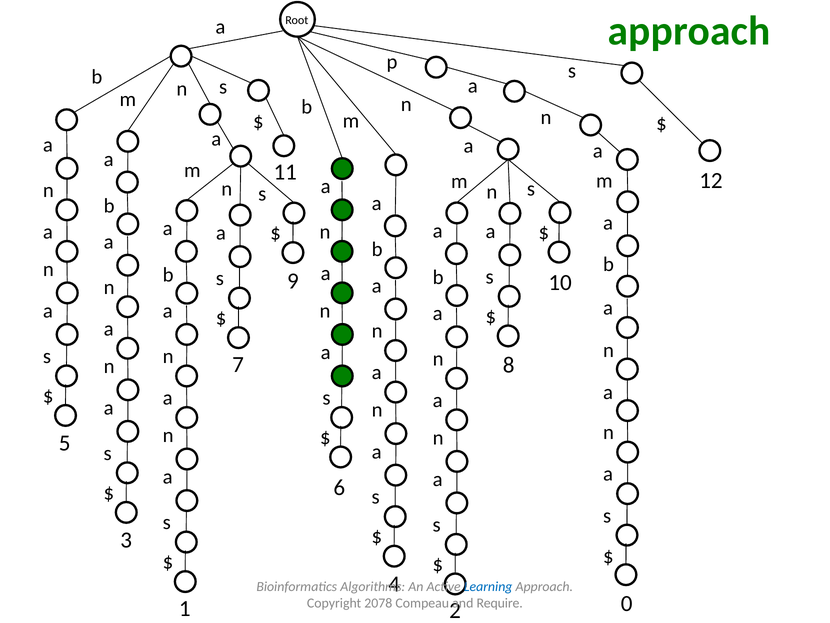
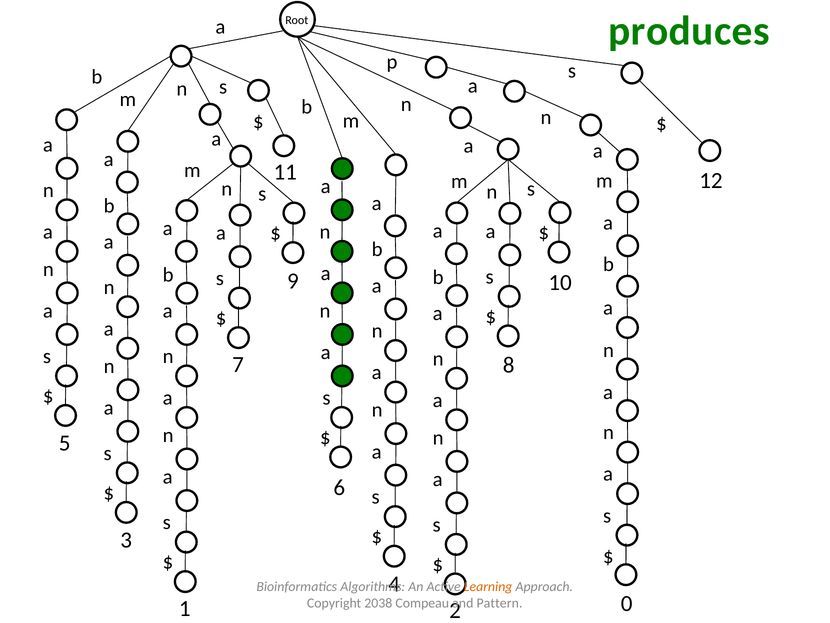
approach at (689, 31): approach -> produces
Learning colour: blue -> orange
2078: 2078 -> 2038
Require: Require -> Pattern
